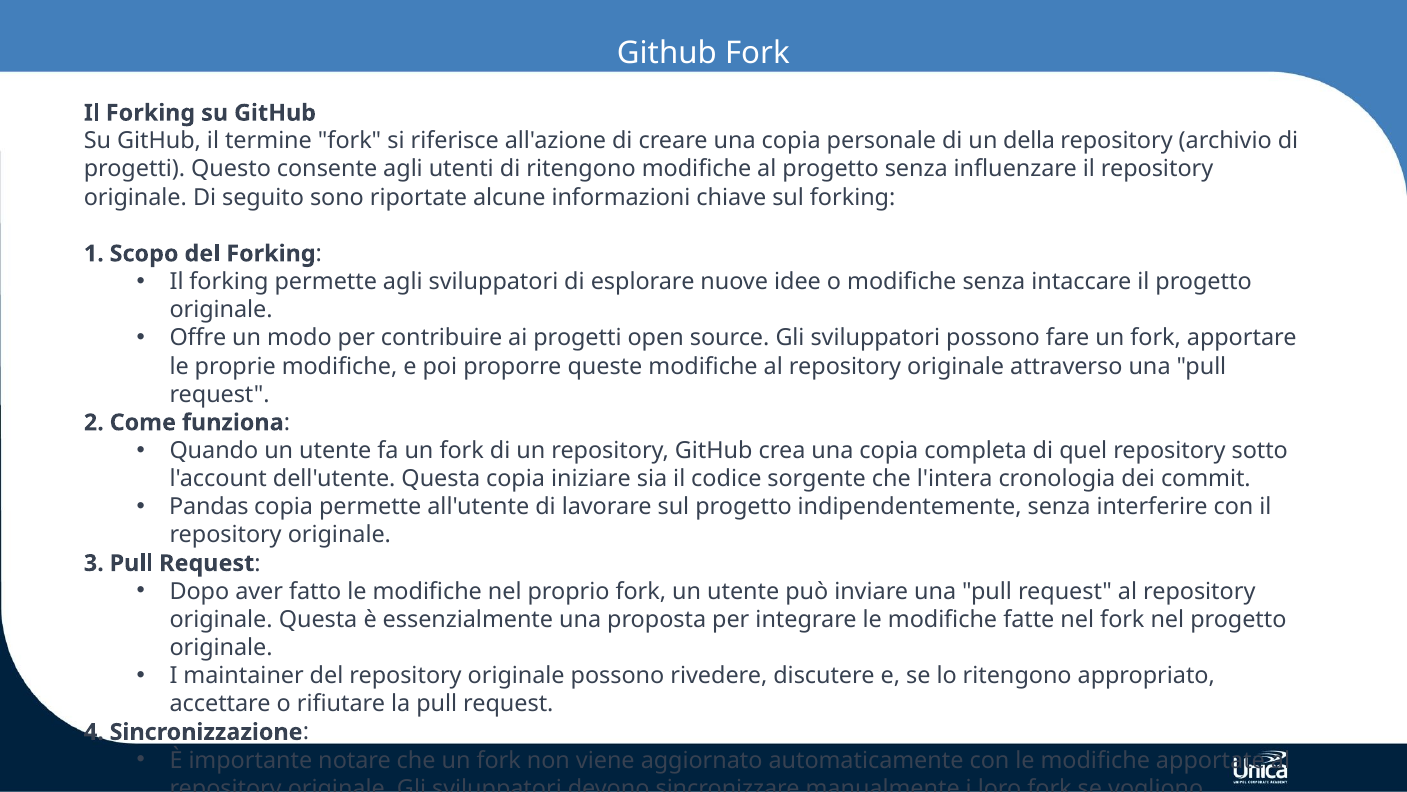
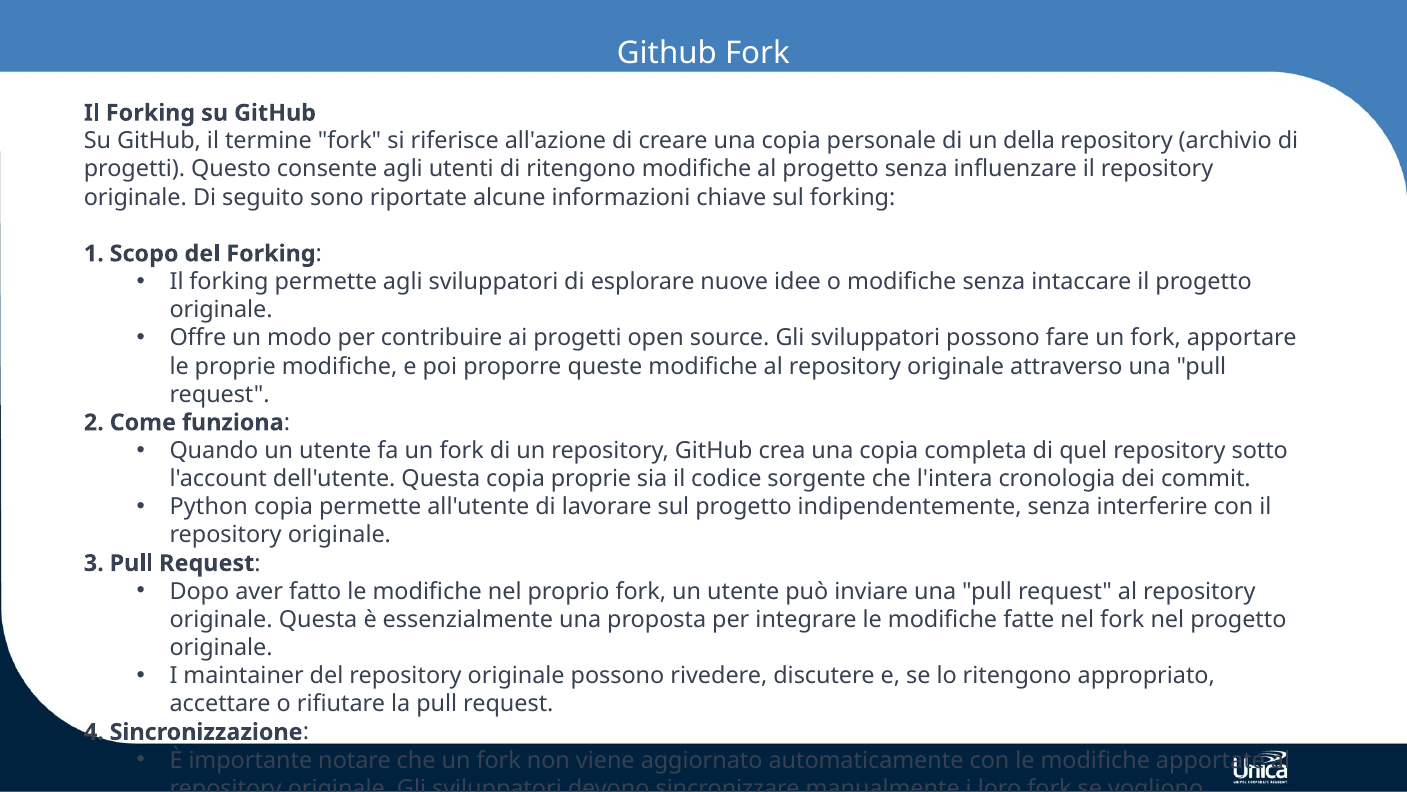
copia iniziare: iniziare -> proprie
Pandas: Pandas -> Python
